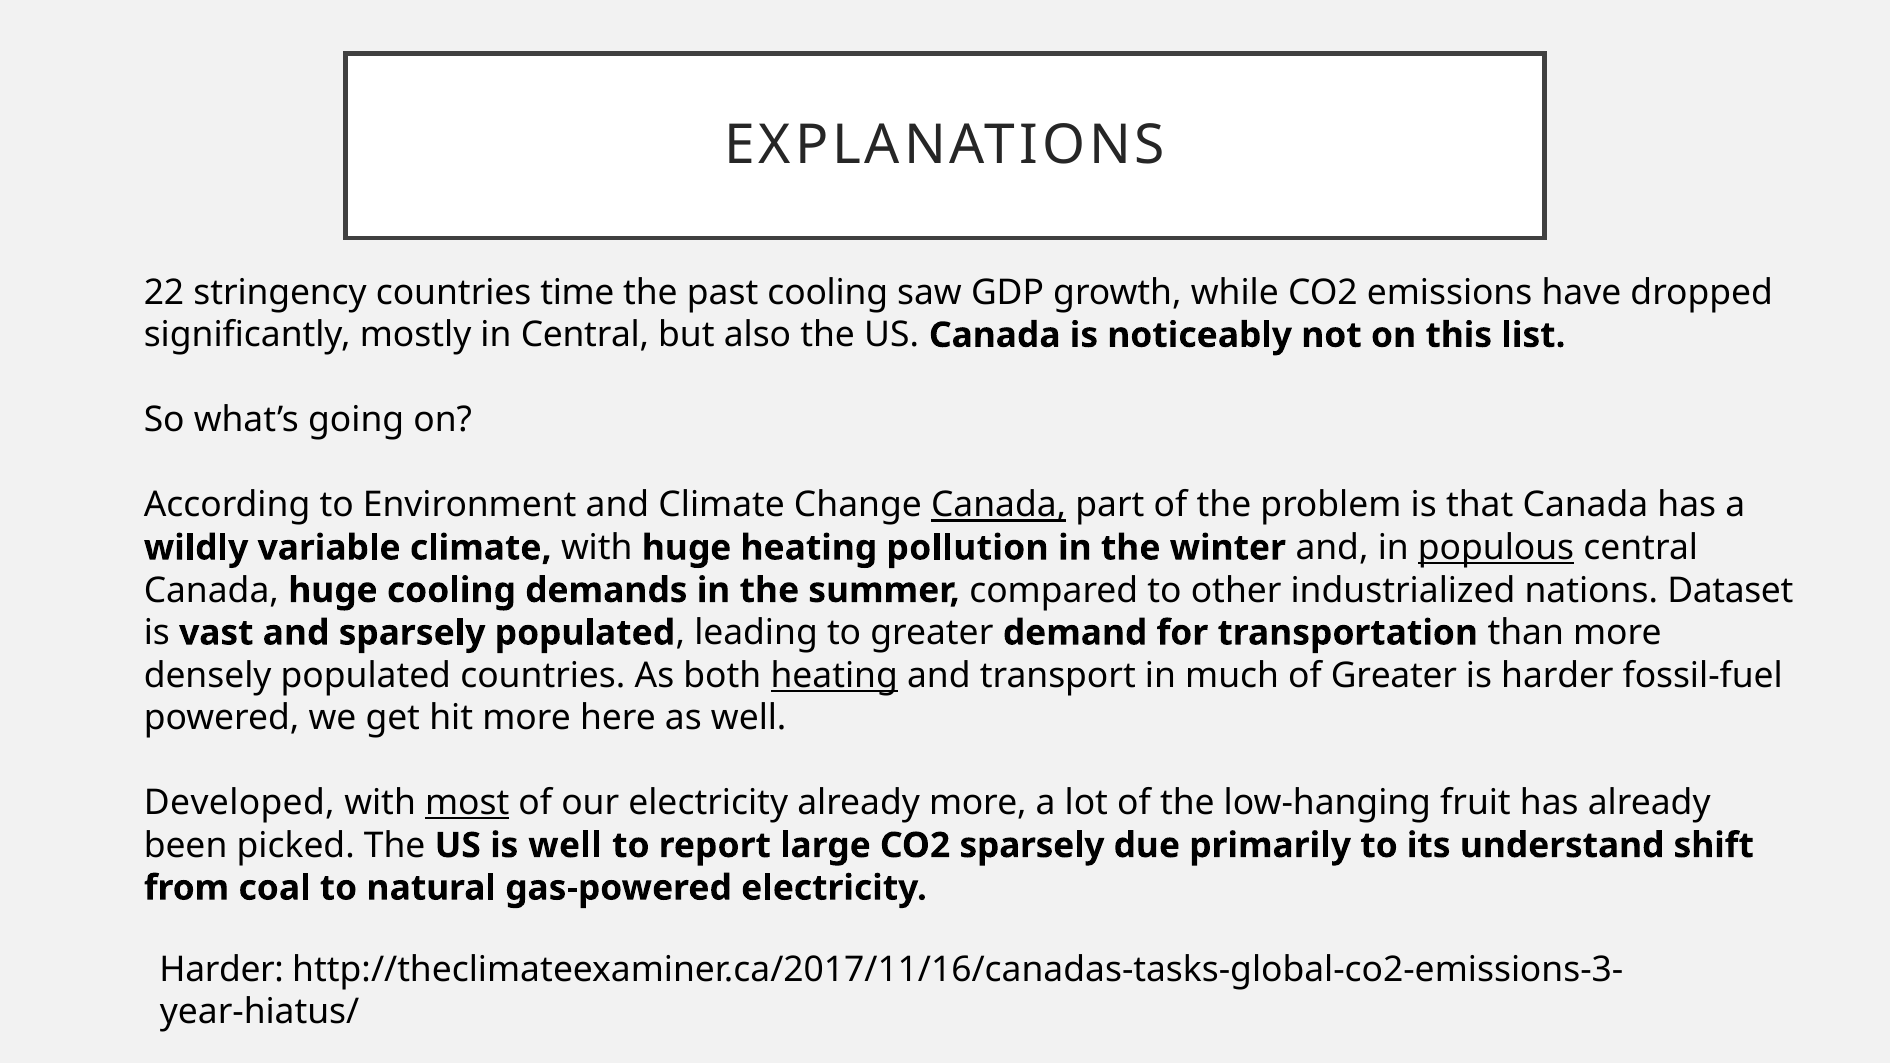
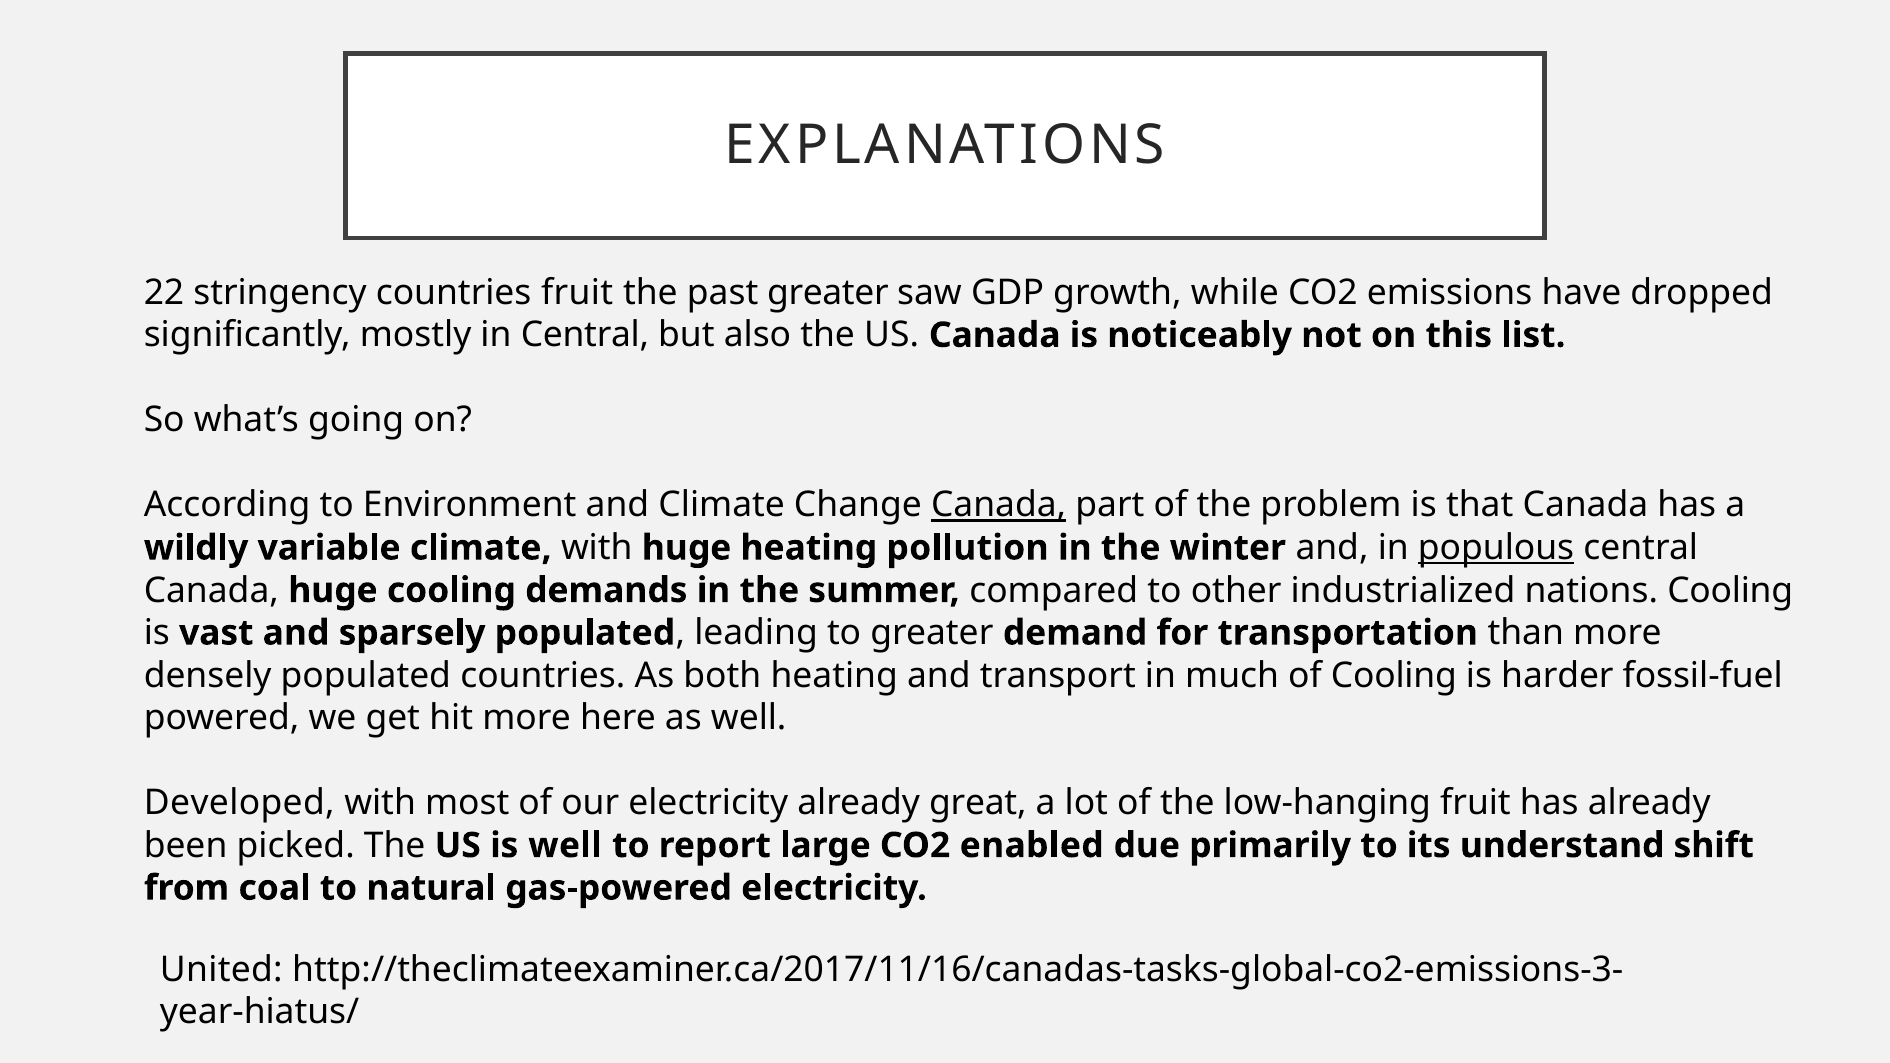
countries time: time -> fruit
past cooling: cooling -> greater
nations Dataset: Dataset -> Cooling
heating at (834, 675) underline: present -> none
of Greater: Greater -> Cooling
most underline: present -> none
already more: more -> great
CO2 sparsely: sparsely -> enabled
Harder at (222, 970): Harder -> United
